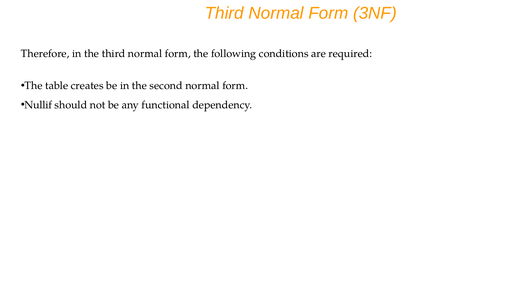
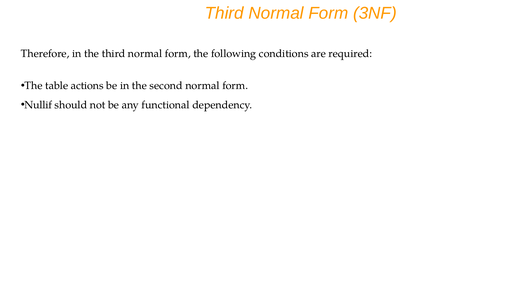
creates: creates -> actions
